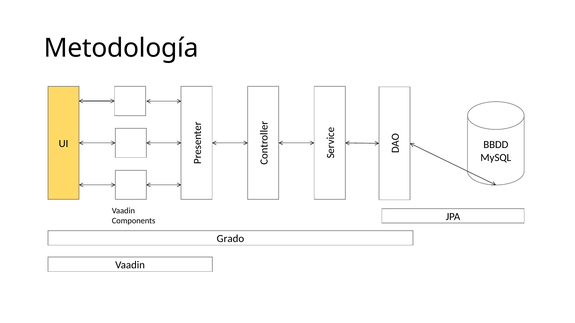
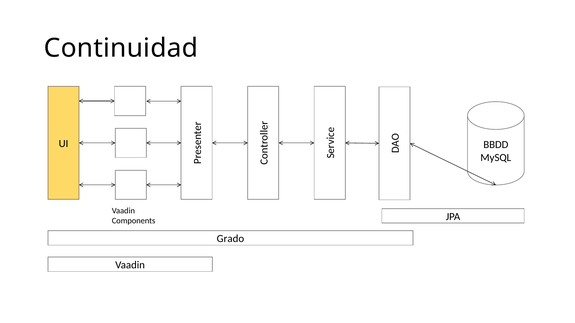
Metodología: Metodología -> Continuidad
